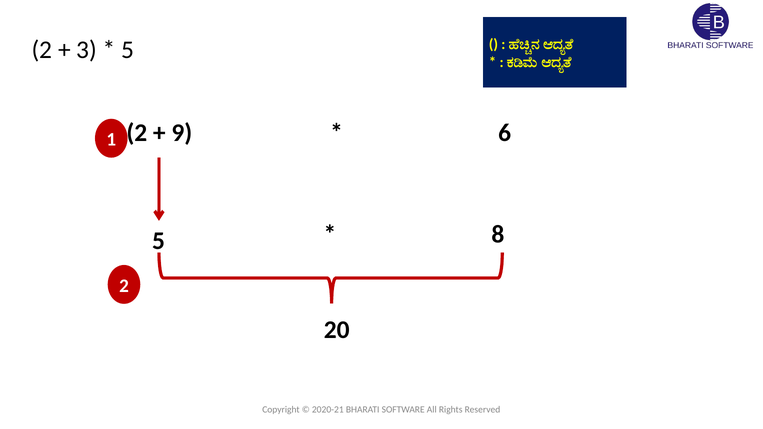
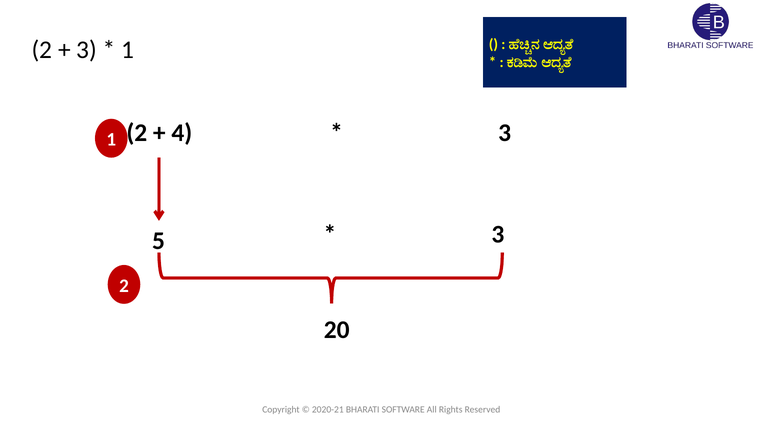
5 at (128, 50): 5 -> 1
9: 9 -> 4
6 at (505, 133): 6 -> 3
8 at (498, 234): 8 -> 3
